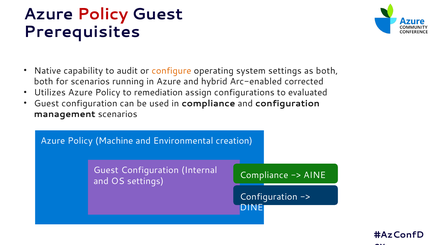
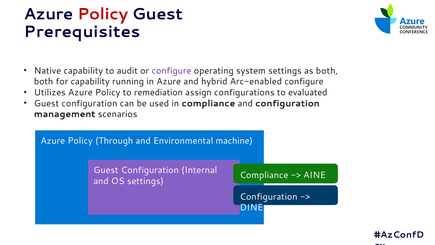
configure at (171, 71) colour: orange -> purple
for scenarios: scenarios -> capability
Arc-enabled corrected: corrected -> configure
Machine: Machine -> Through
creation: creation -> machine
